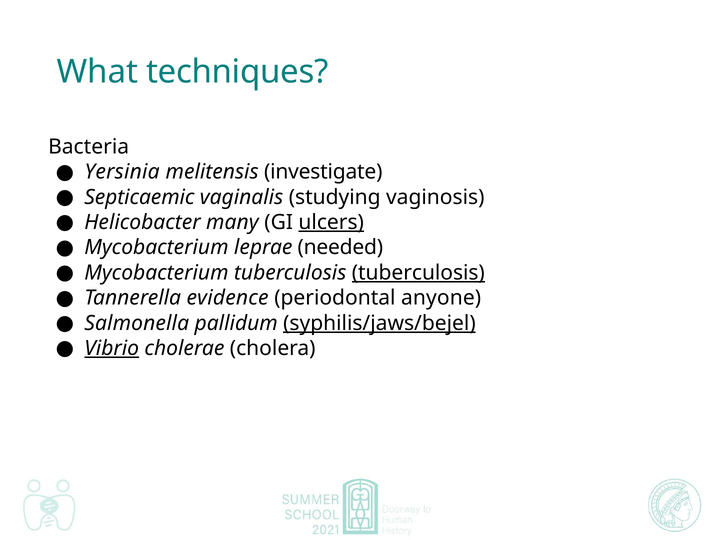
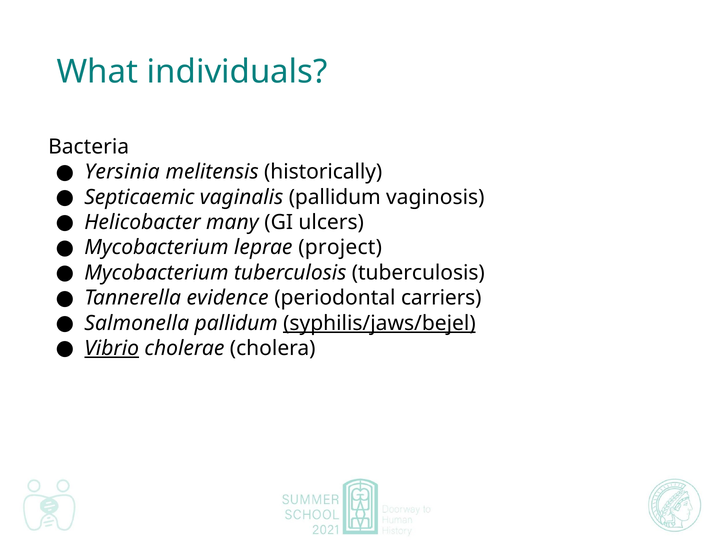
techniques: techniques -> individuals
investigate: investigate -> historically
vaginalis studying: studying -> pallidum
ulcers underline: present -> none
needed: needed -> project
tuberculosis at (418, 273) underline: present -> none
anyone: anyone -> carriers
